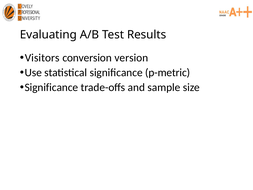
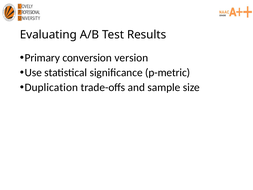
Visitors: Visitors -> Primary
Significance at (51, 87): Significance -> Duplication
